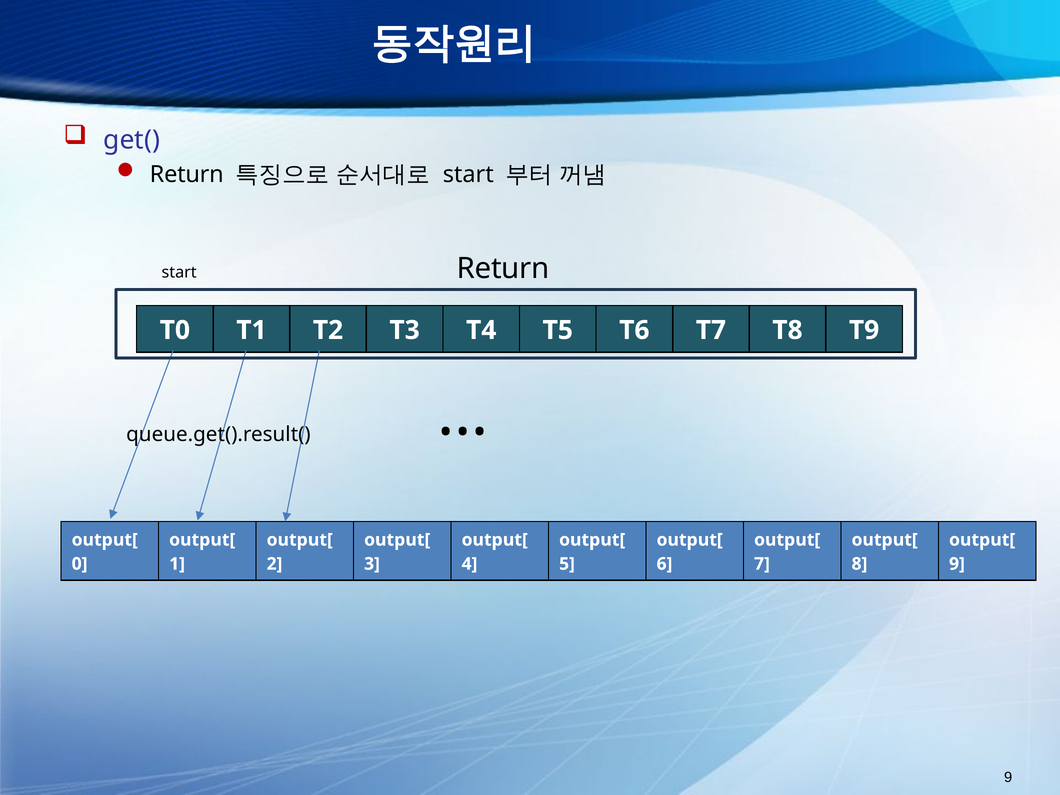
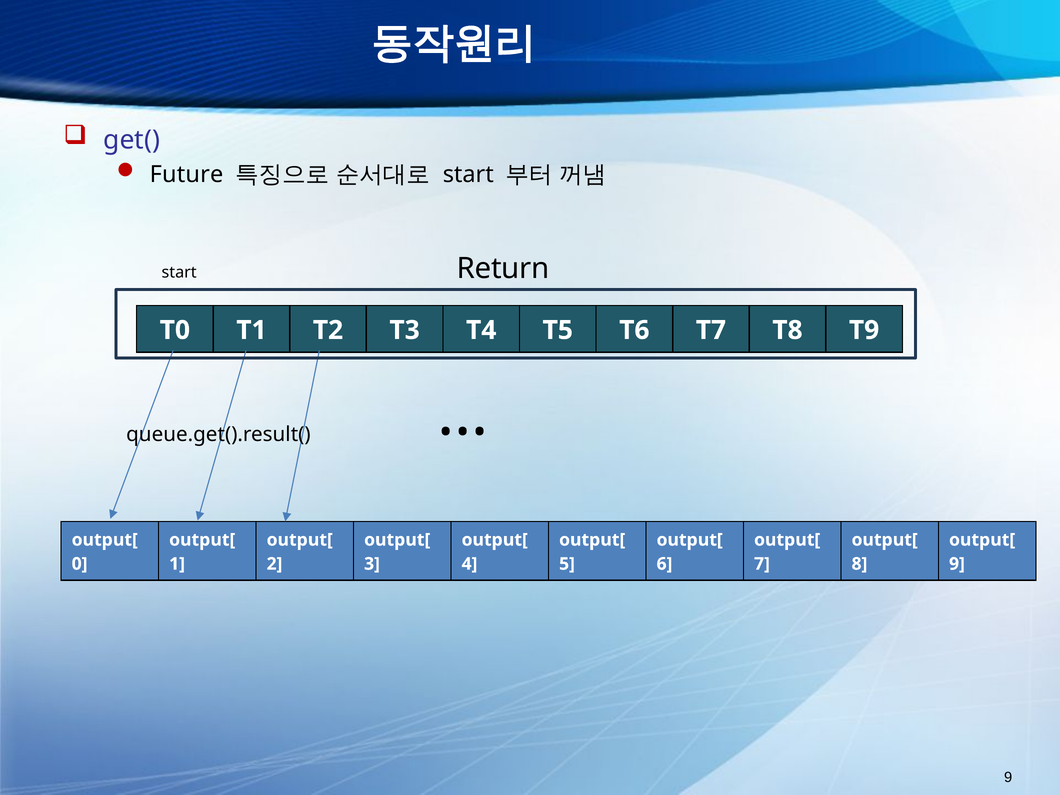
Return at (187, 175): Return -> Future
